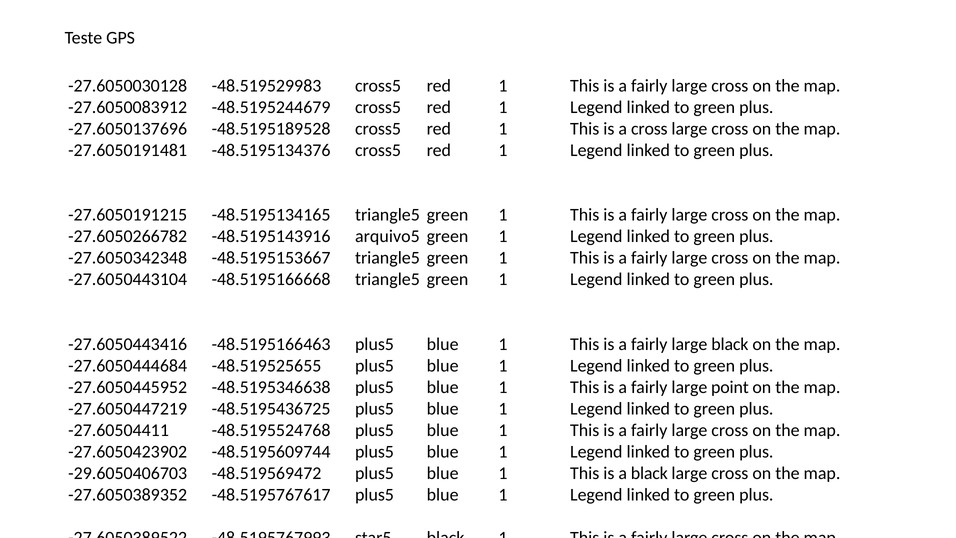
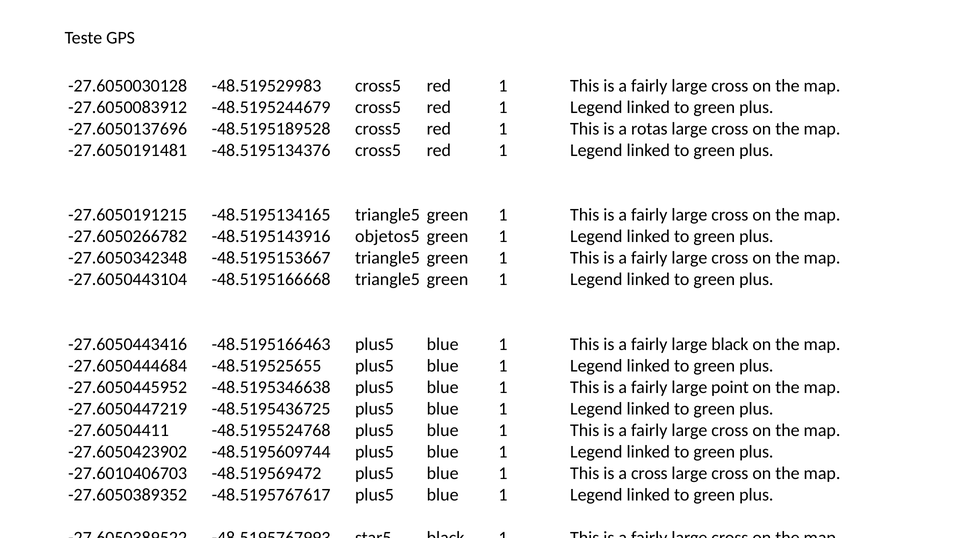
a cross: cross -> rotas
arquivo5: arquivo5 -> objetos5
-29.6050406703: -29.6050406703 -> -27.6010406703
a black: black -> cross
